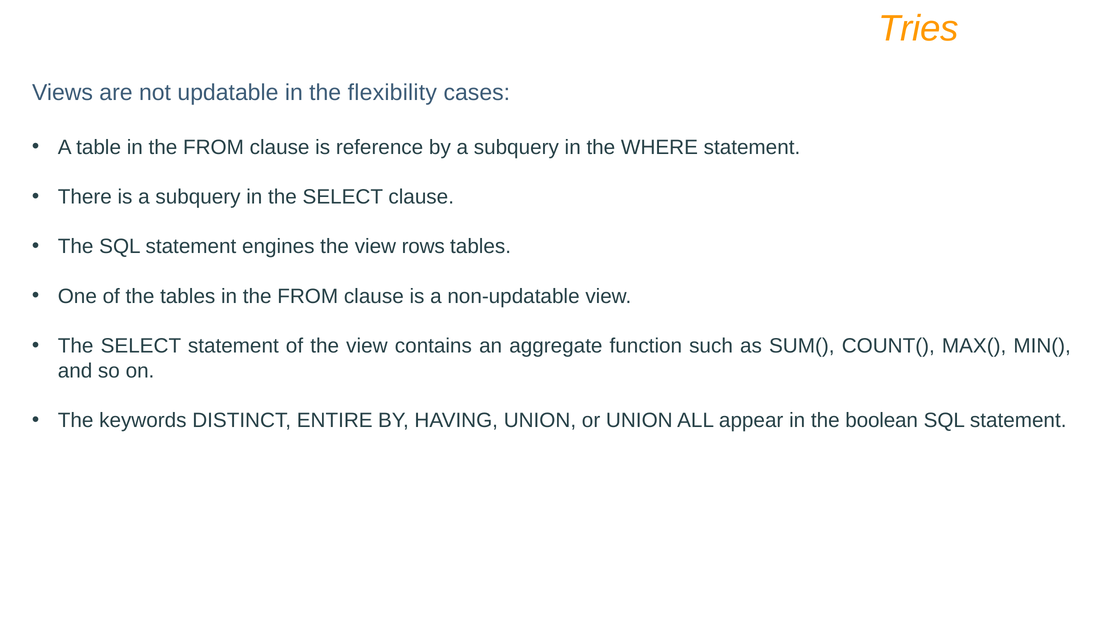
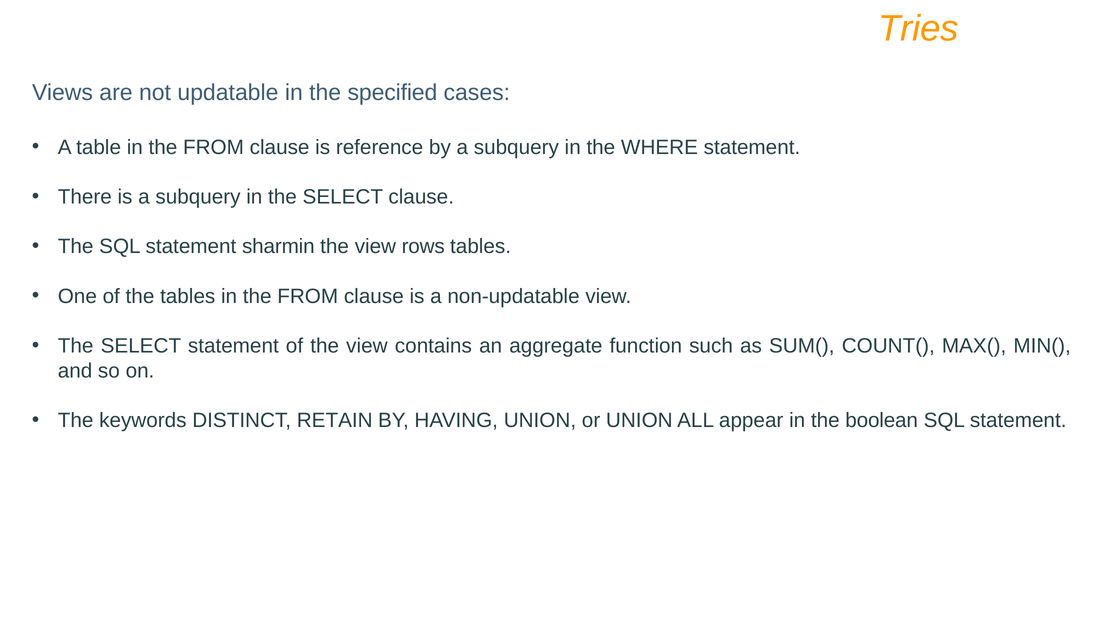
flexibility: flexibility -> specified
engines: engines -> sharmin
ENTIRE: ENTIRE -> RETAIN
